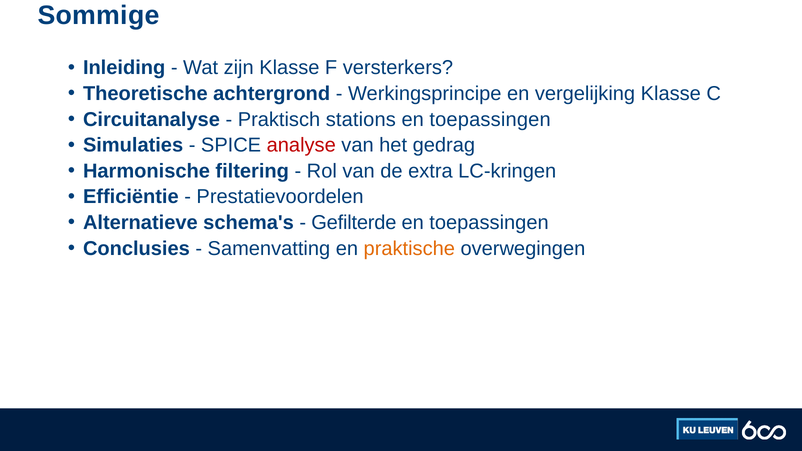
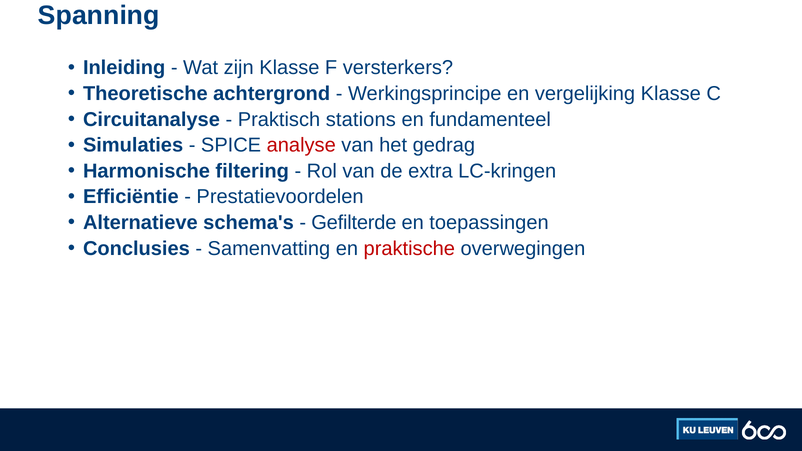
Sommige: Sommige -> Spanning
toepassingen at (490, 119): toepassingen -> fundamenteel
praktische colour: orange -> red
